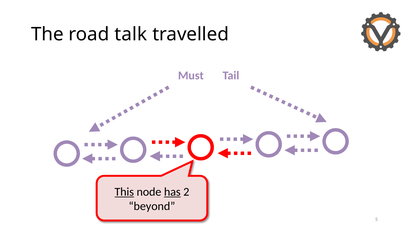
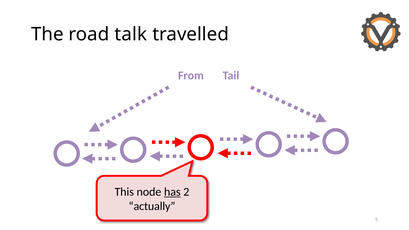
Must: Must -> From
This underline: present -> none
beyond: beyond -> actually
